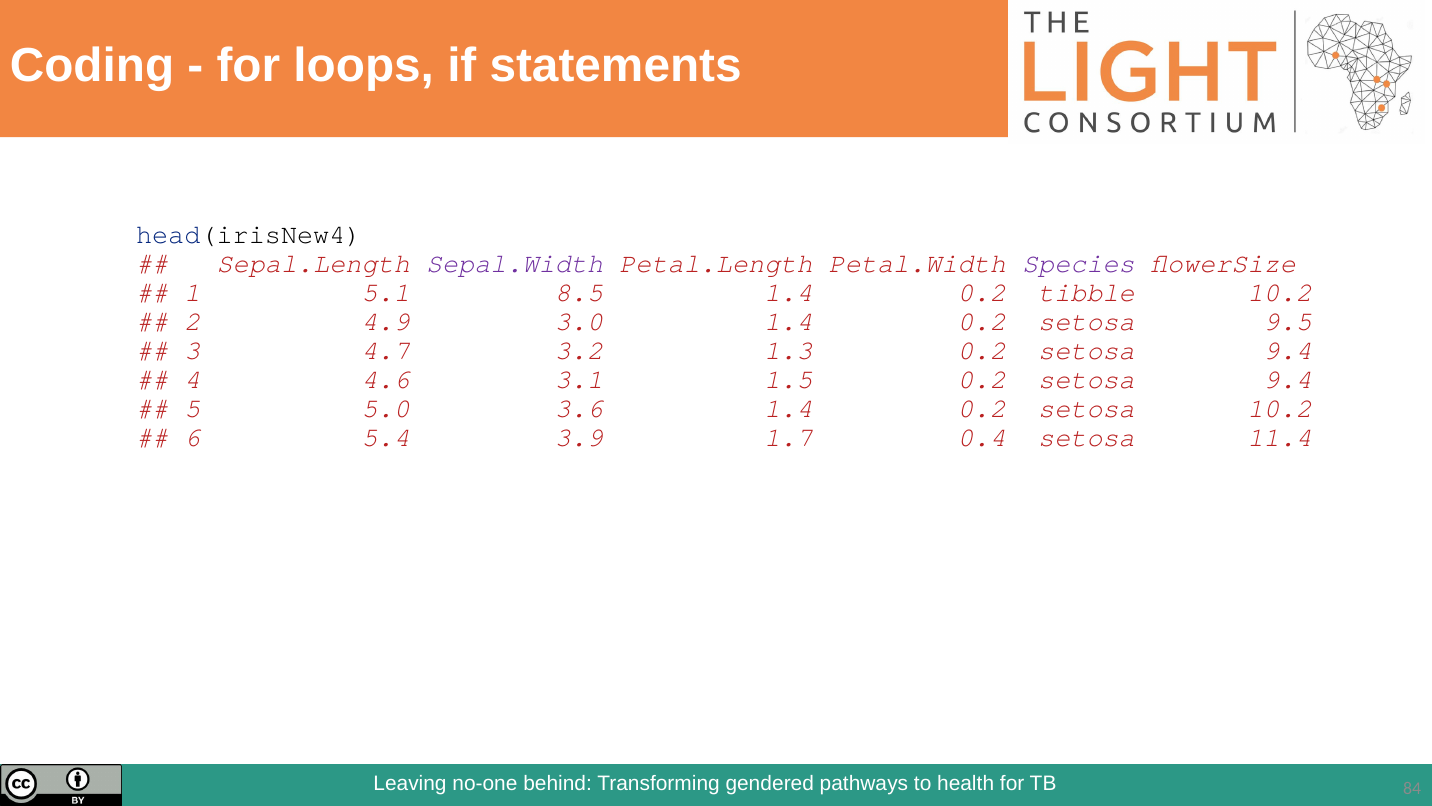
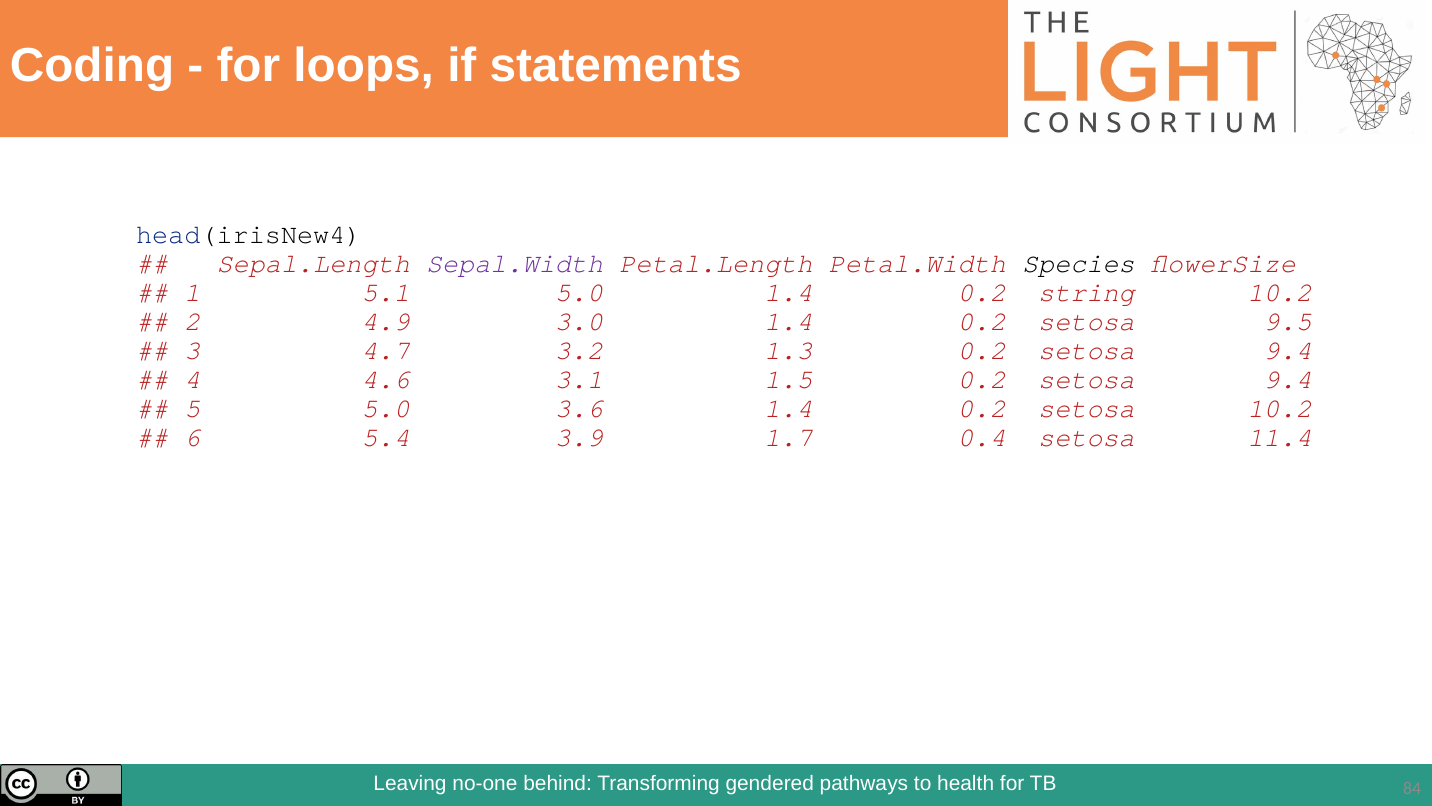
Species colour: purple -> black
5.1 8.5: 8.5 -> 5.0
tibble: tibble -> string
